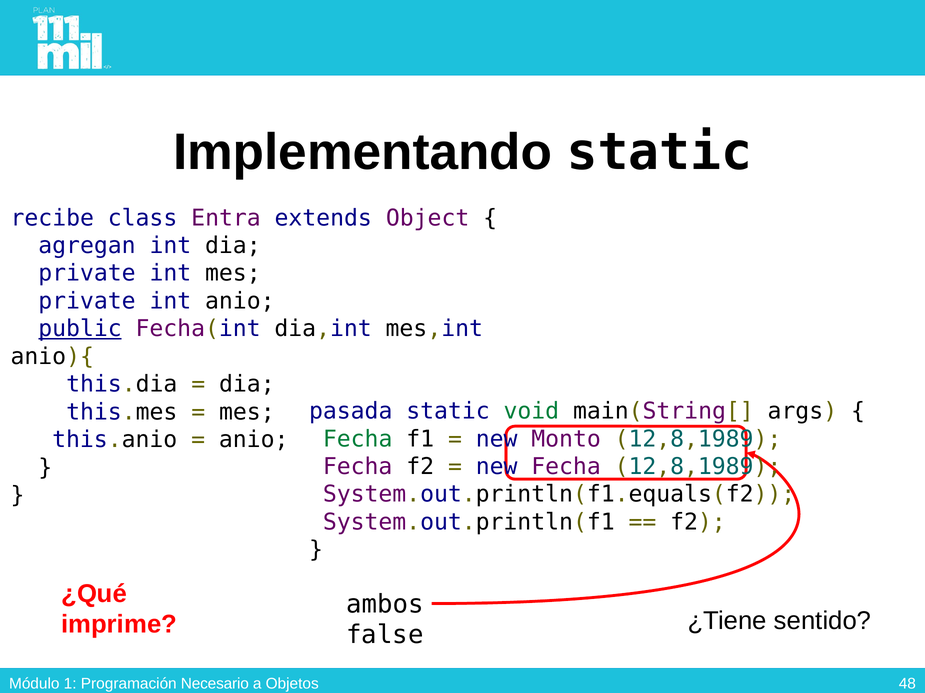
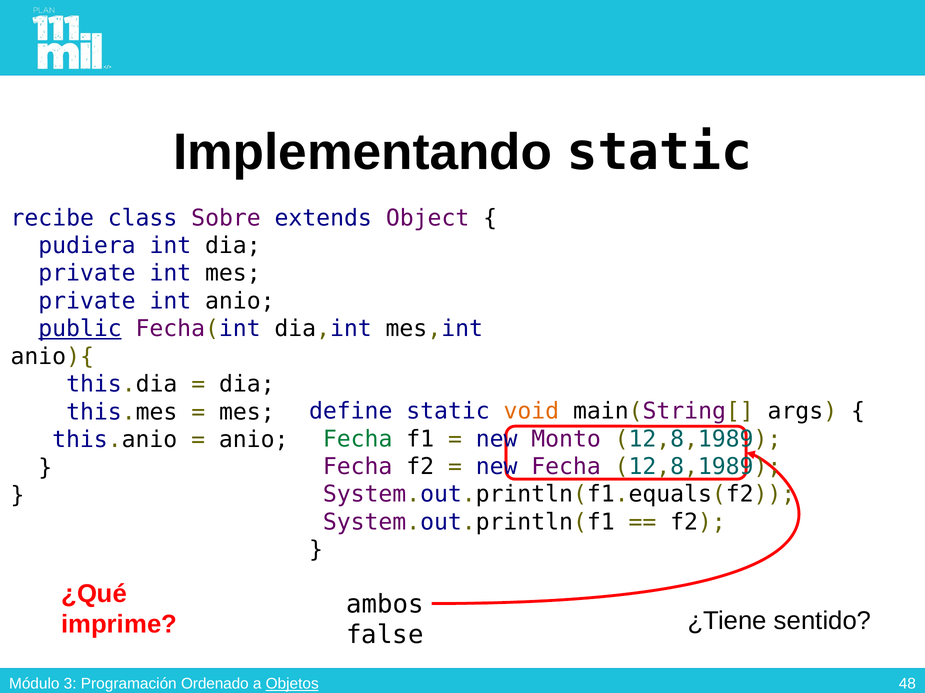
Entra: Entra -> Sobre
agregan: agregan -> pudiera
pasada: pasada -> define
void colour: green -> orange
1: 1 -> 3
Necesario: Necesario -> Ordenado
Objetos underline: none -> present
